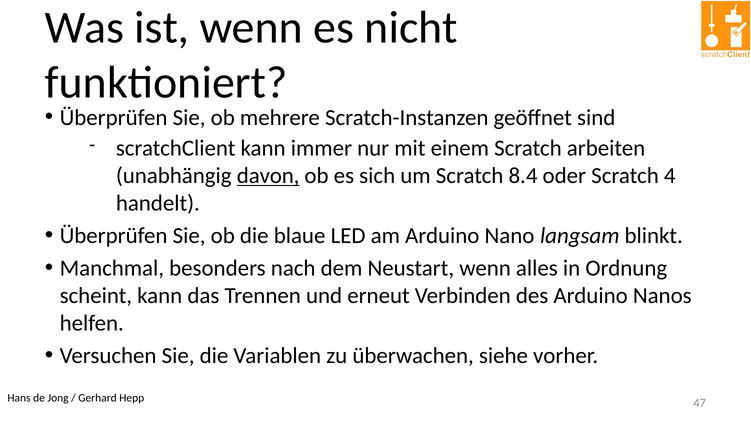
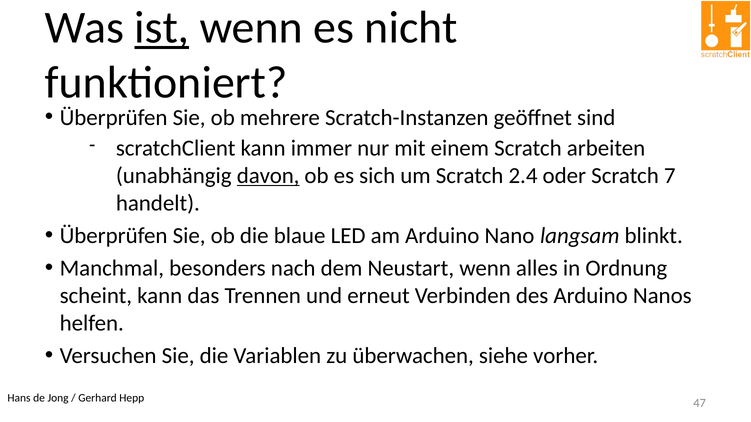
ist underline: none -> present
8.4: 8.4 -> 2.4
4: 4 -> 7
